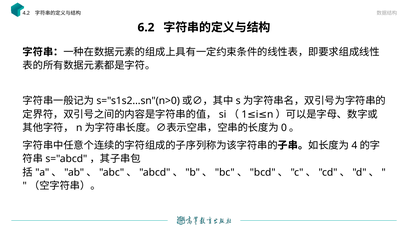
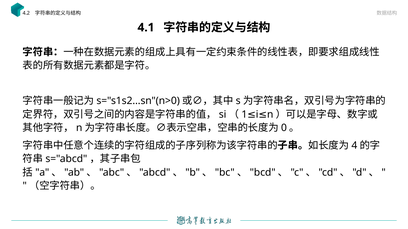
6.2: 6.2 -> 4.1
